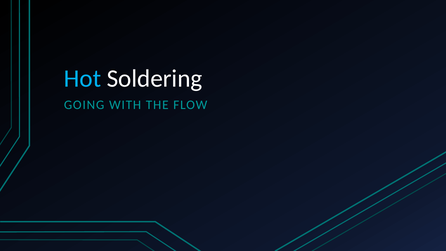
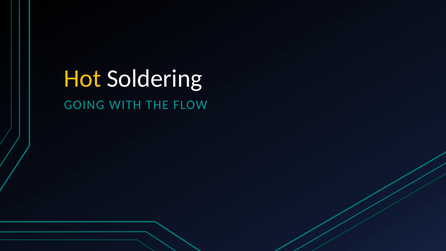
Hot colour: light blue -> yellow
